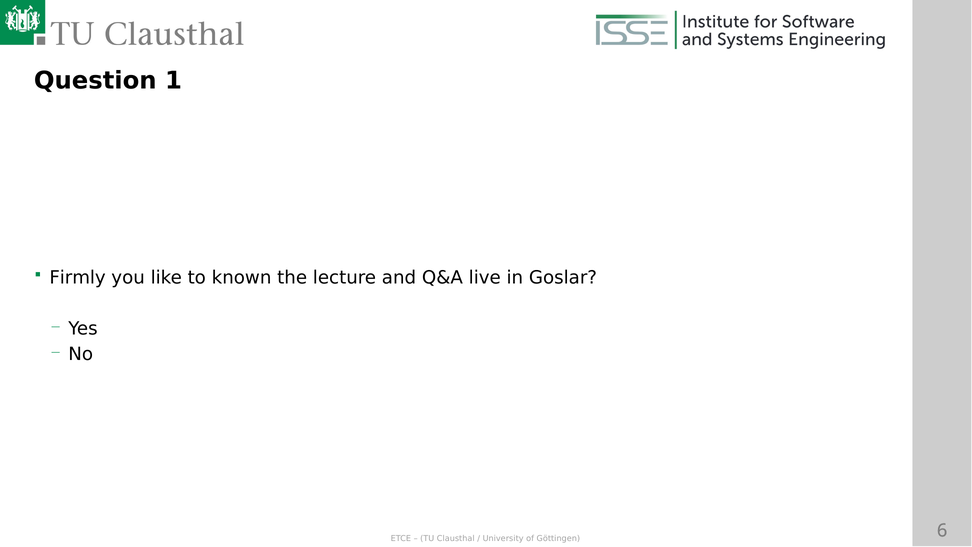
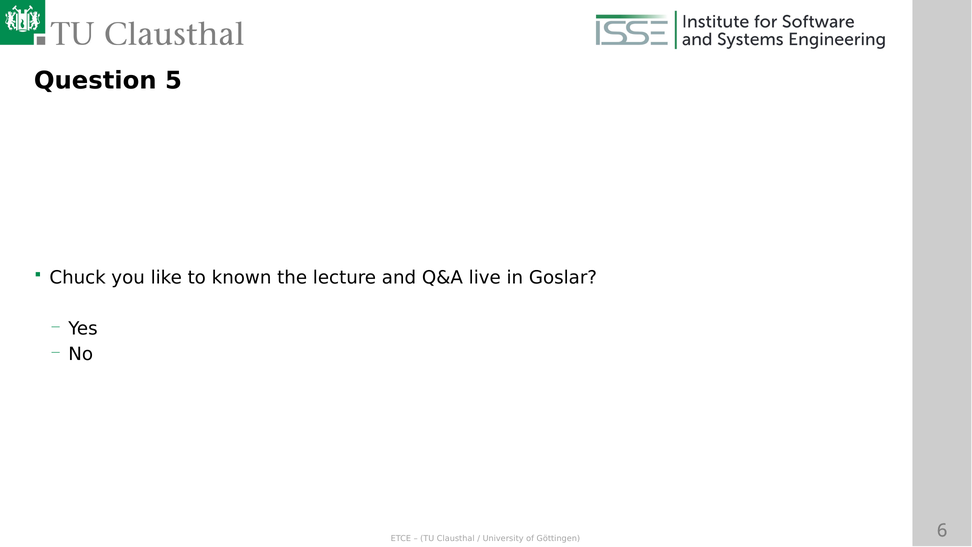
1: 1 -> 5
Firmly: Firmly -> Chuck
